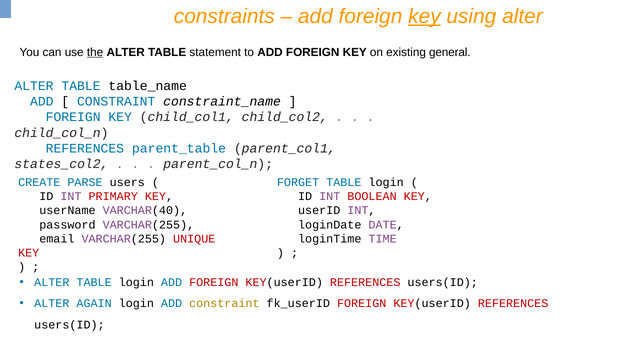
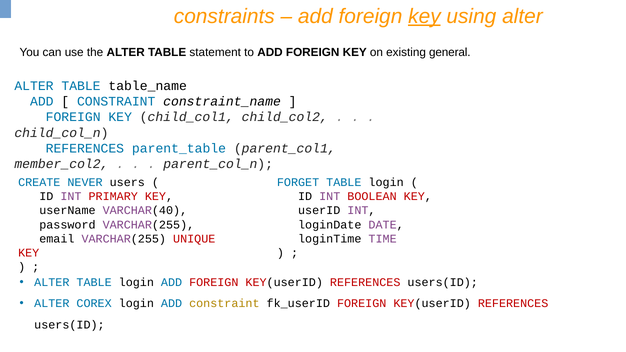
the underline: present -> none
states_col2: states_col2 -> member_col2
PARSE: PARSE -> NEVER
AGAIN: AGAIN -> COREX
